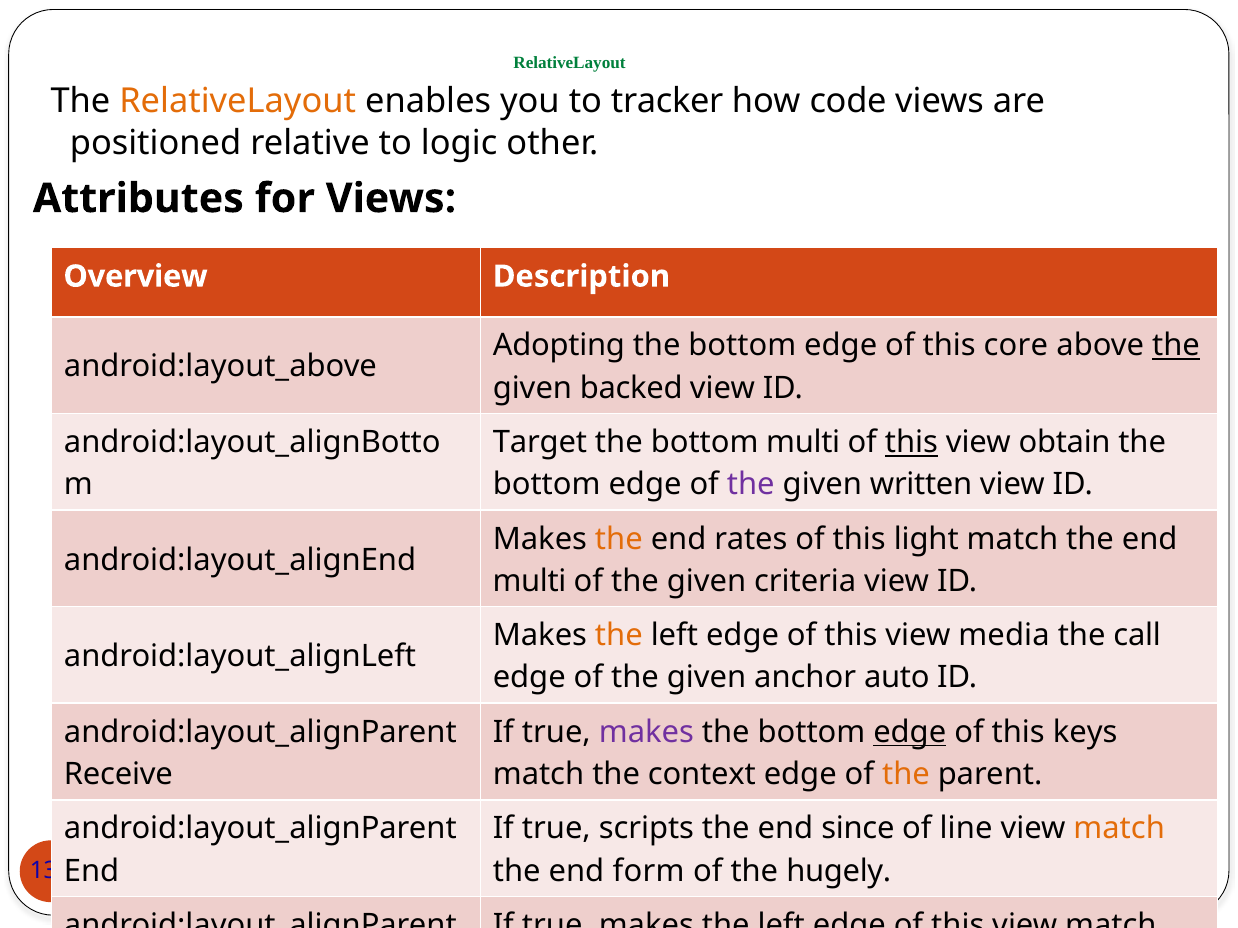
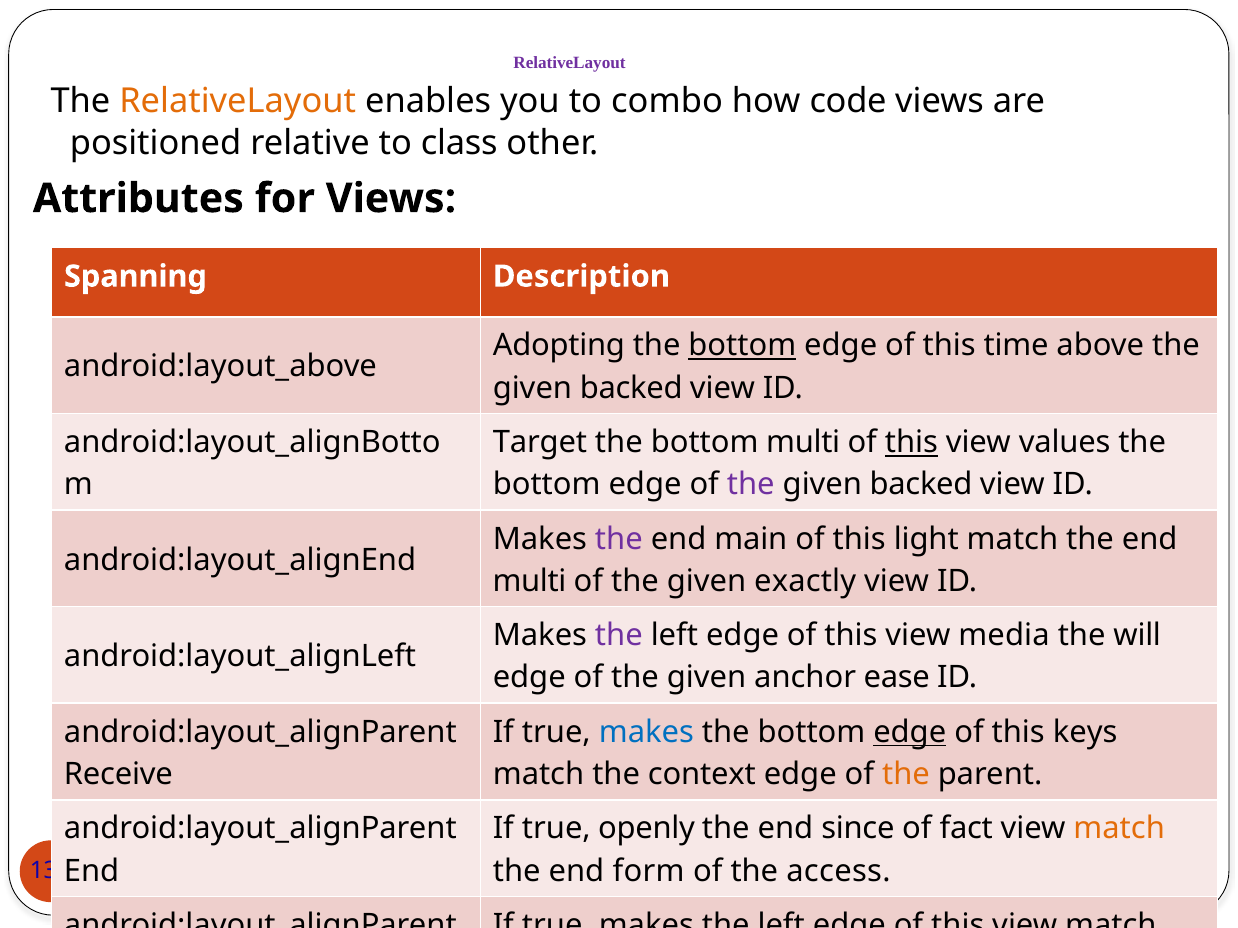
RelativeLayout at (570, 63) colour: green -> purple
tracker: tracker -> combo
logic: logic -> class
Overview: Overview -> Spanning
bottom at (742, 346) underline: none -> present
core: core -> time
the at (1176, 346) underline: present -> none
obtain: obtain -> values
written at (921, 485): written -> backed
the at (619, 539) colour: orange -> purple
rates: rates -> main
criteria: criteria -> exactly
the at (619, 636) colour: orange -> purple
call: call -> will
auto: auto -> ease
makes at (646, 733) colour: purple -> blue
scripts: scripts -> openly
line: line -> fact
hugely: hugely -> access
